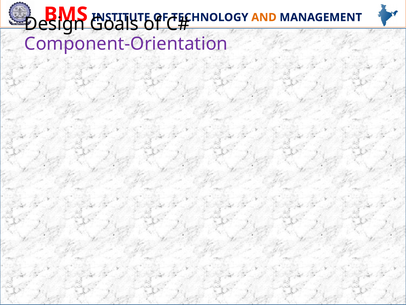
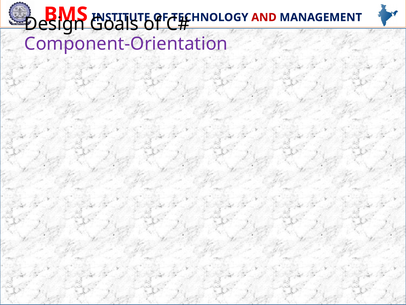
AND at (264, 17) colour: orange -> red
